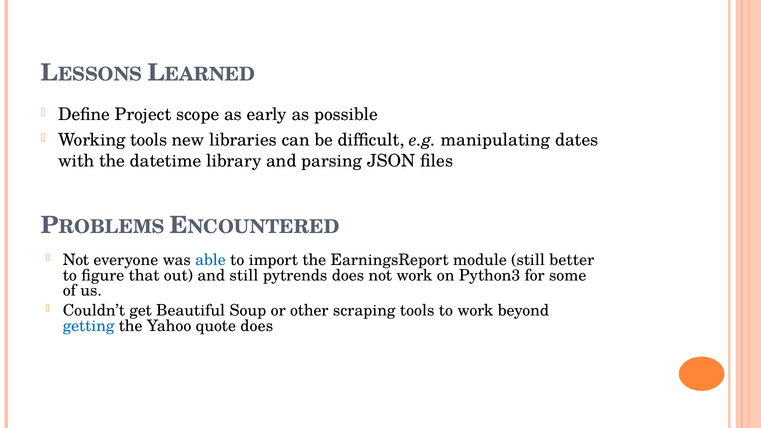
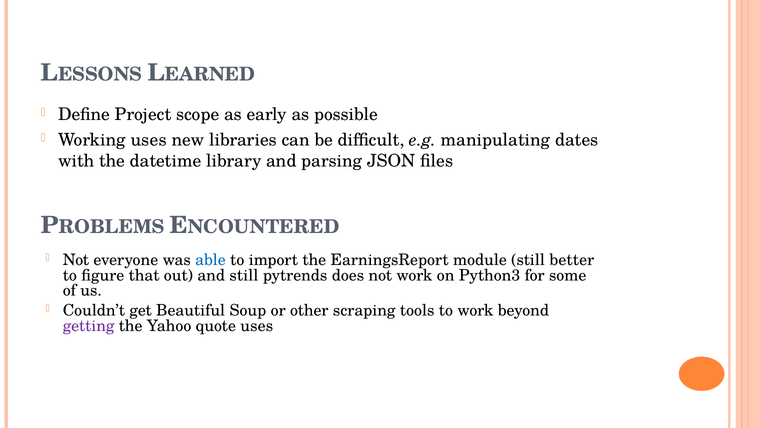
Working tools: tools -> uses
getting colour: blue -> purple
quote does: does -> uses
